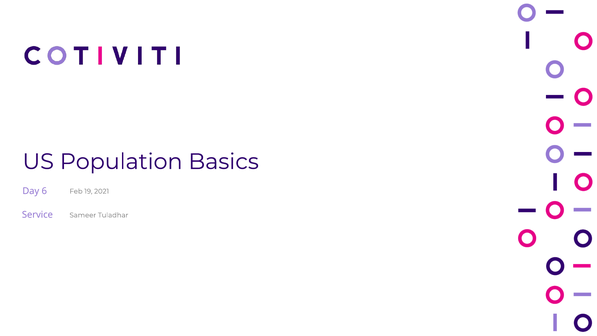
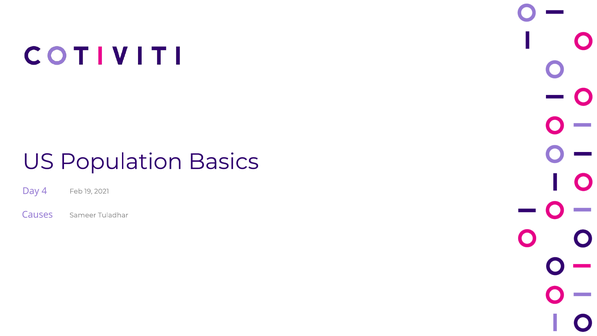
6: 6 -> 4
Service: Service -> Causes
